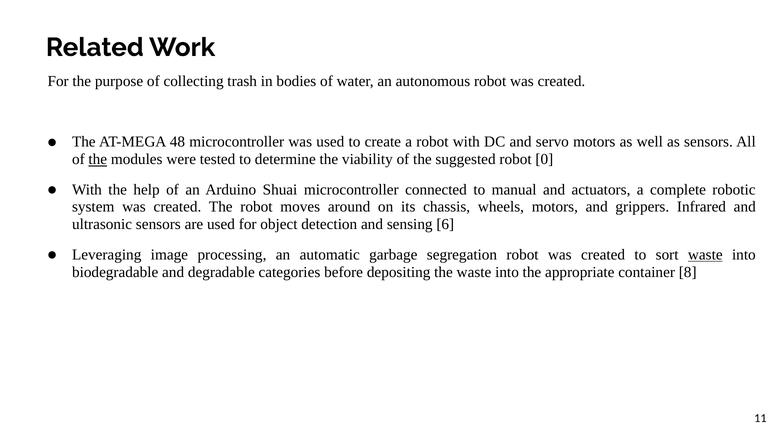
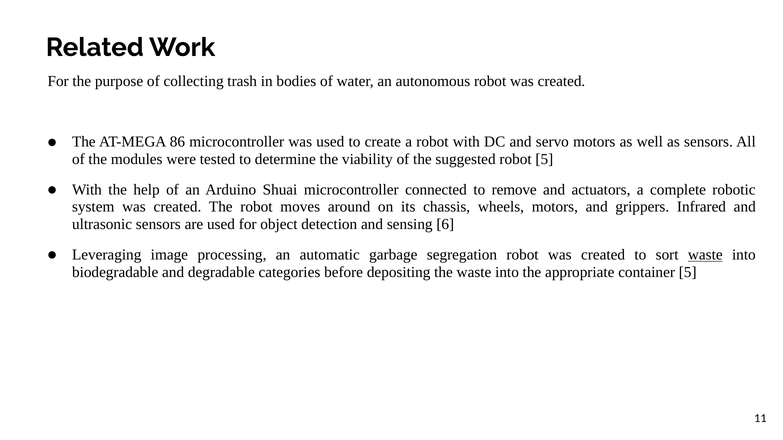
48: 48 -> 86
the at (98, 159) underline: present -> none
robot 0: 0 -> 5
manual: manual -> remove
container 8: 8 -> 5
